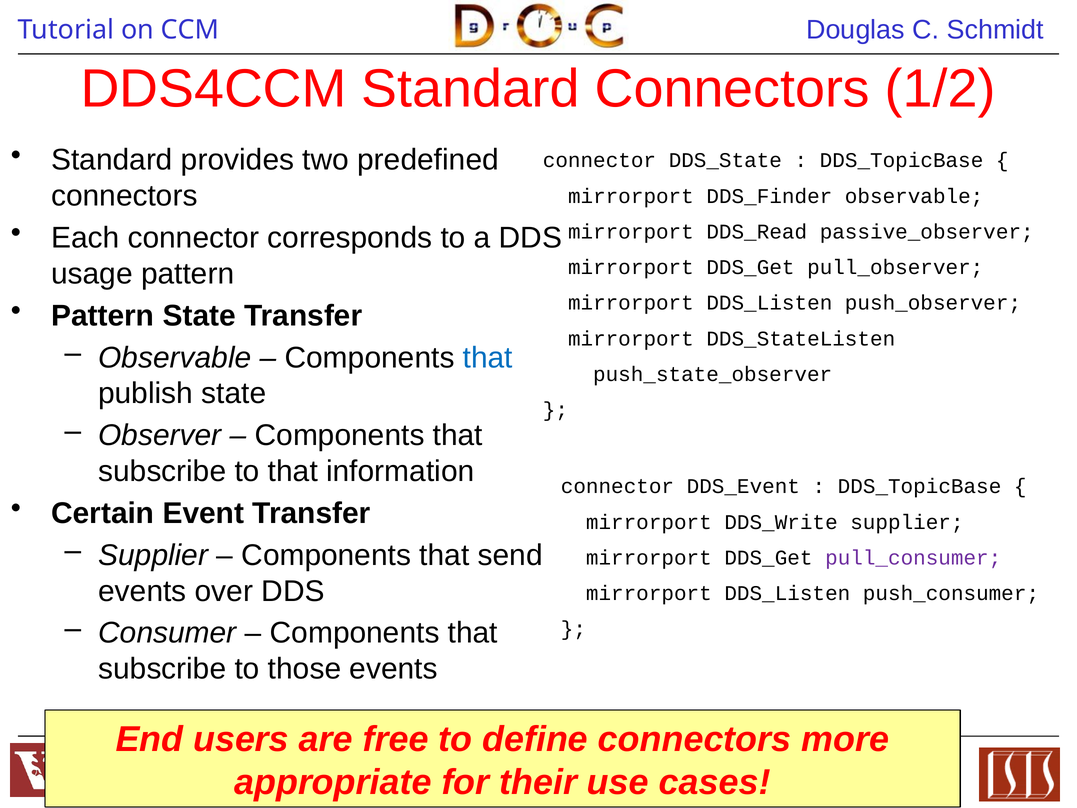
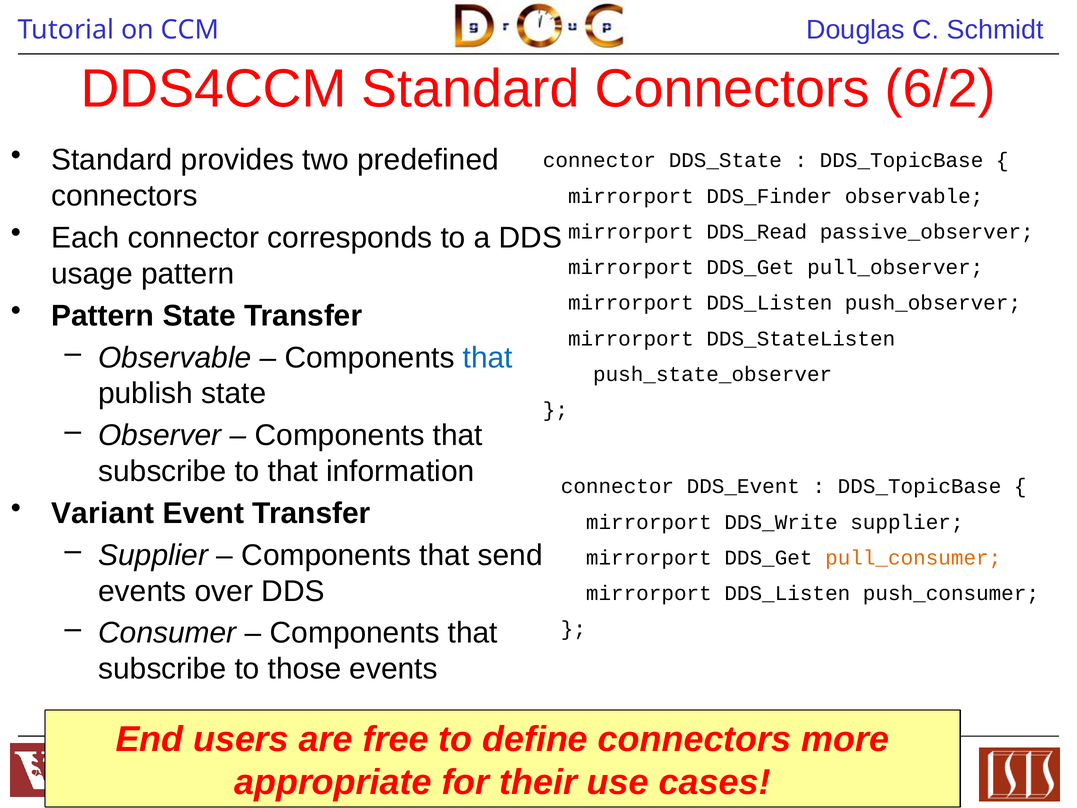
1/2: 1/2 -> 6/2
Certain: Certain -> Variant
pull_consumer colour: purple -> orange
